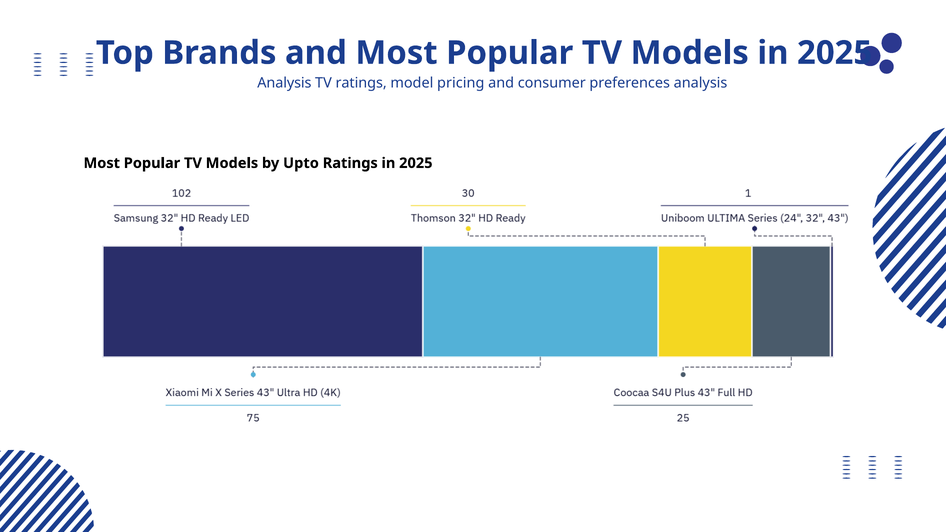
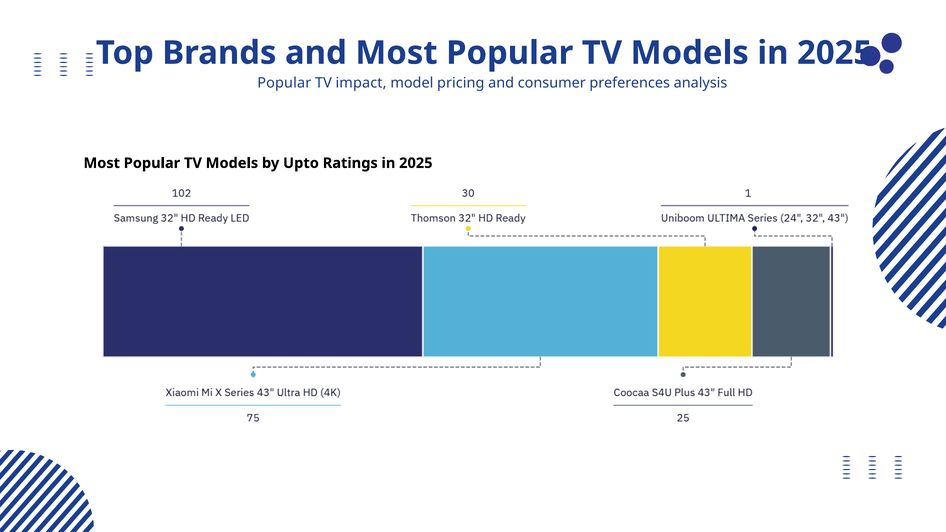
Analysis at (284, 83): Analysis -> Popular
TV ratings: ratings -> impact
